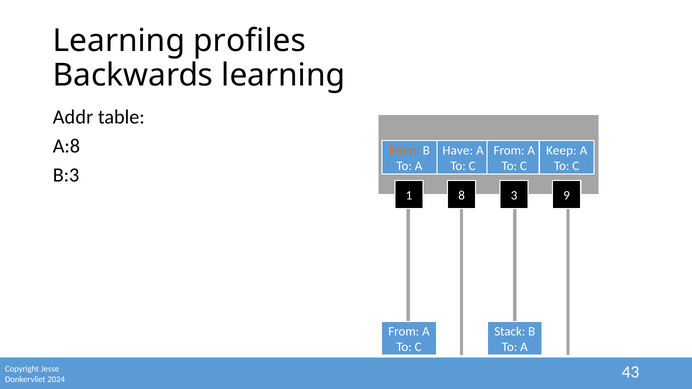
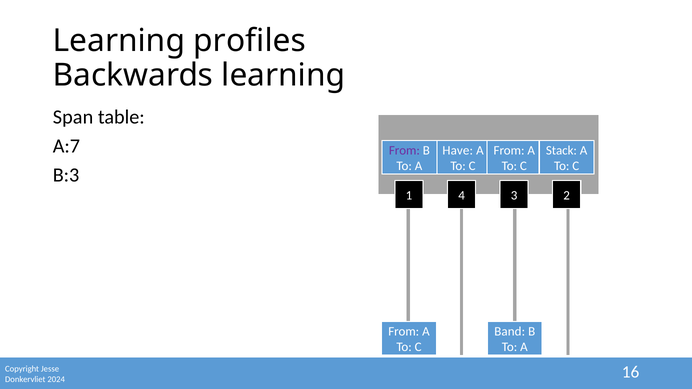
Addr: Addr -> Span
A:8: A:8 -> A:7
From at (404, 151) colour: orange -> purple
Keep: Keep -> Stack
8: 8 -> 4
9: 9 -> 2
Stack: Stack -> Band
43: 43 -> 16
